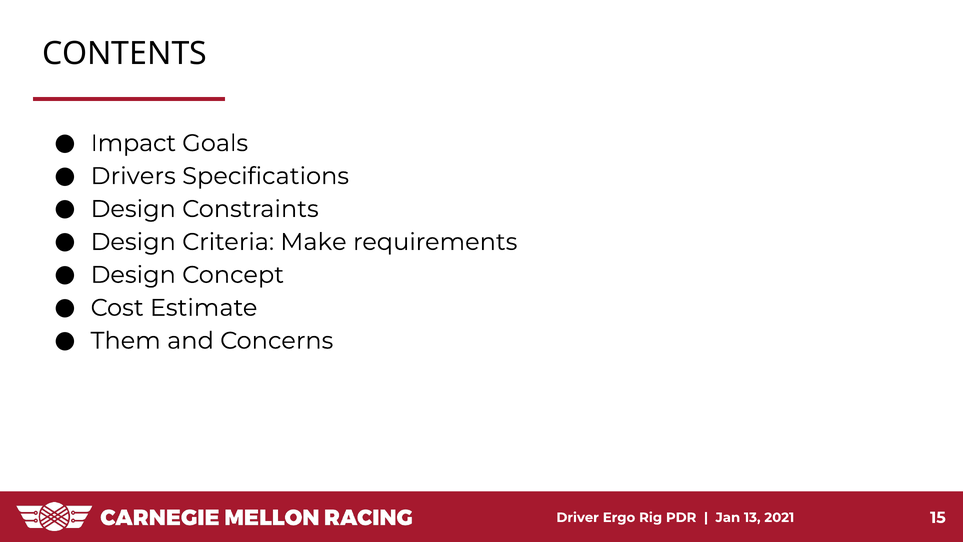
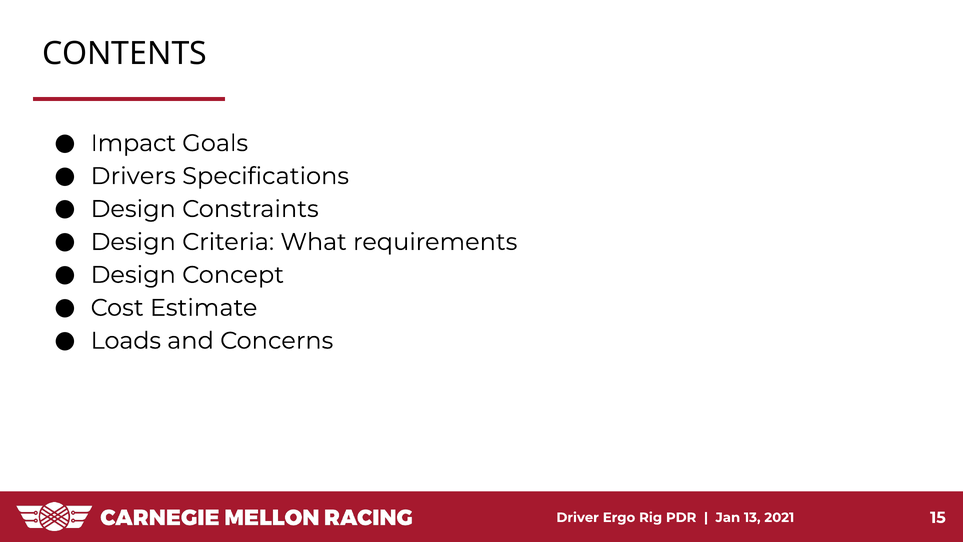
Make: Make -> What
Them: Them -> Loads
